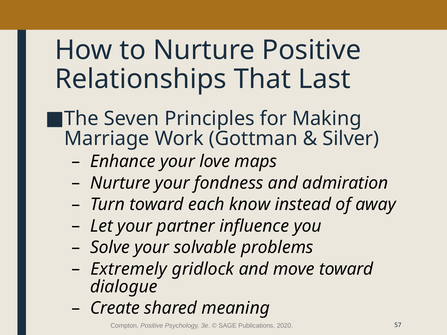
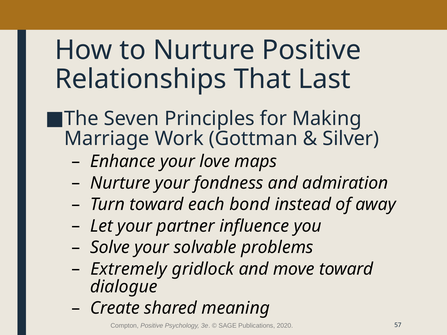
know: know -> bond
